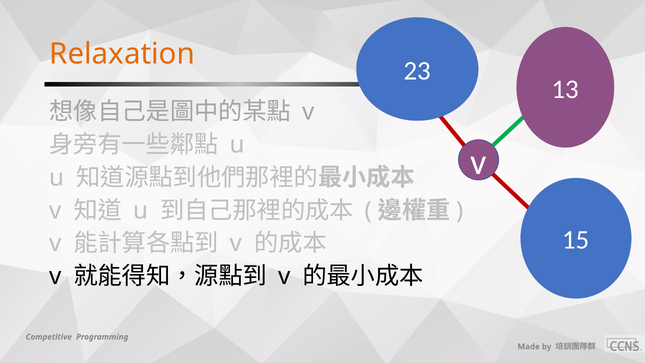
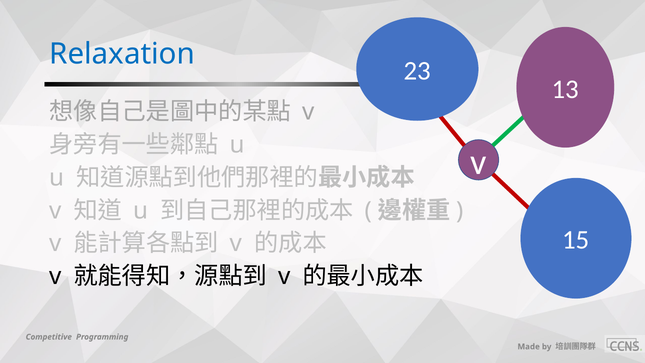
Relaxation colour: orange -> blue
